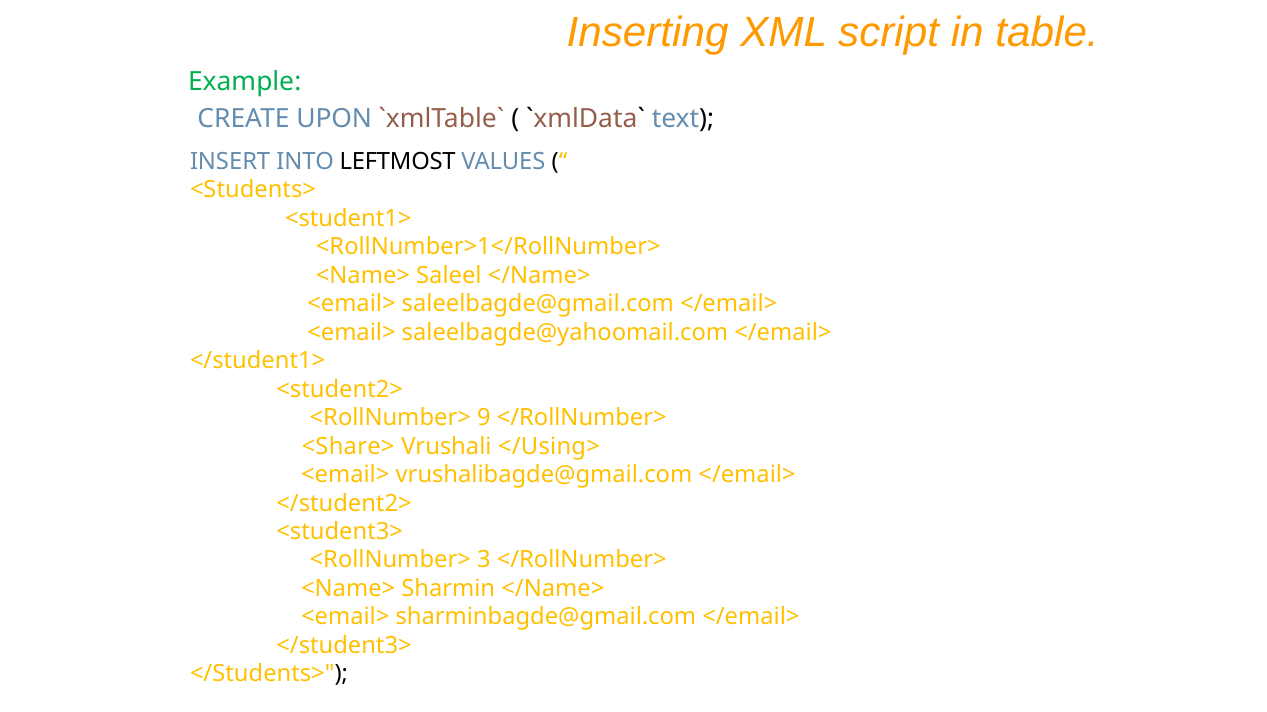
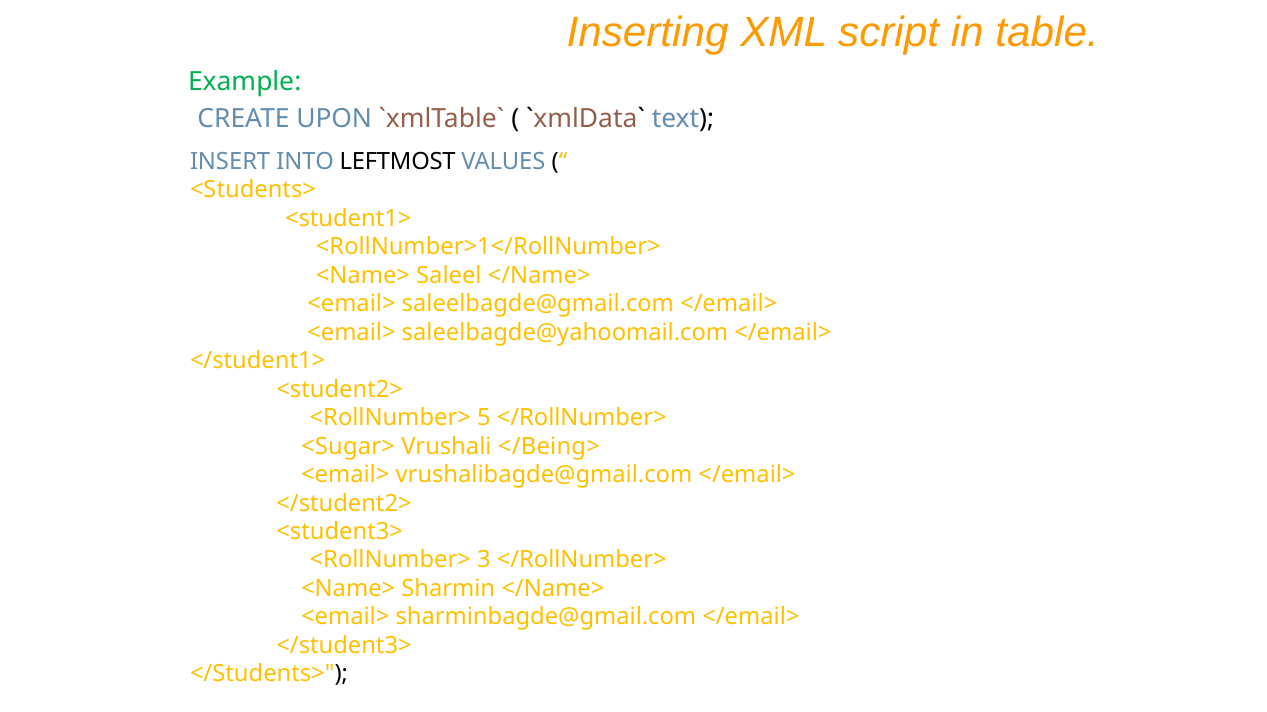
9: 9 -> 5
<Share>: <Share> -> <Sugar>
</Using>: </Using> -> </Being>
